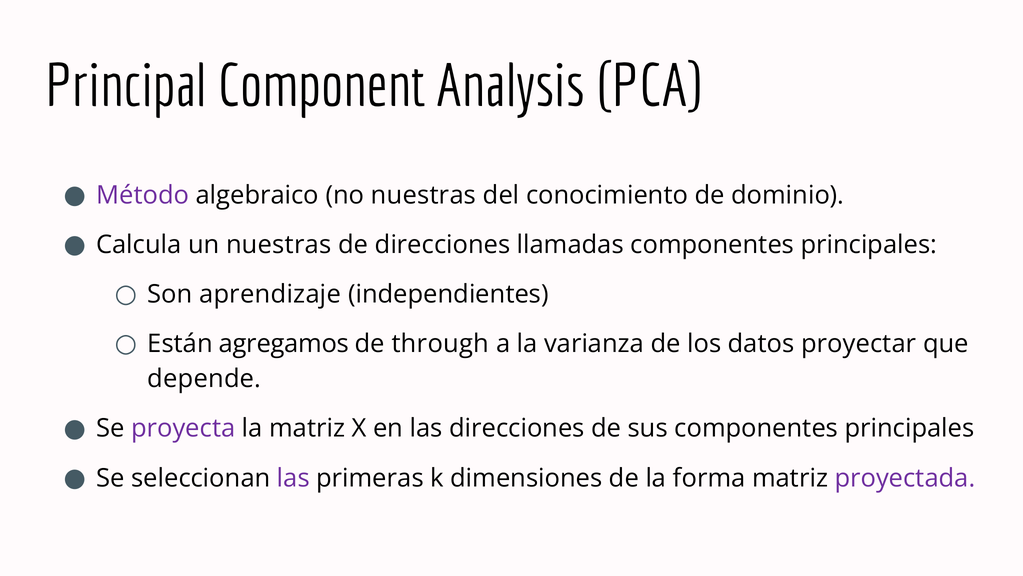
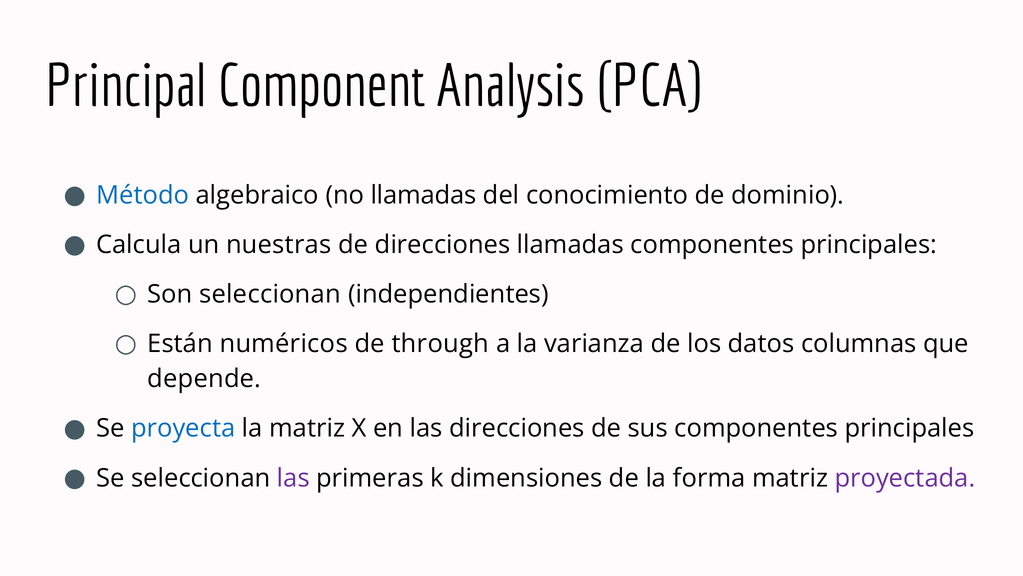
Método colour: purple -> blue
no nuestras: nuestras -> llamadas
Son aprendizaje: aprendizaje -> seleccionan
agregamos: agregamos -> numéricos
proyectar: proyectar -> columnas
proyecta colour: purple -> blue
